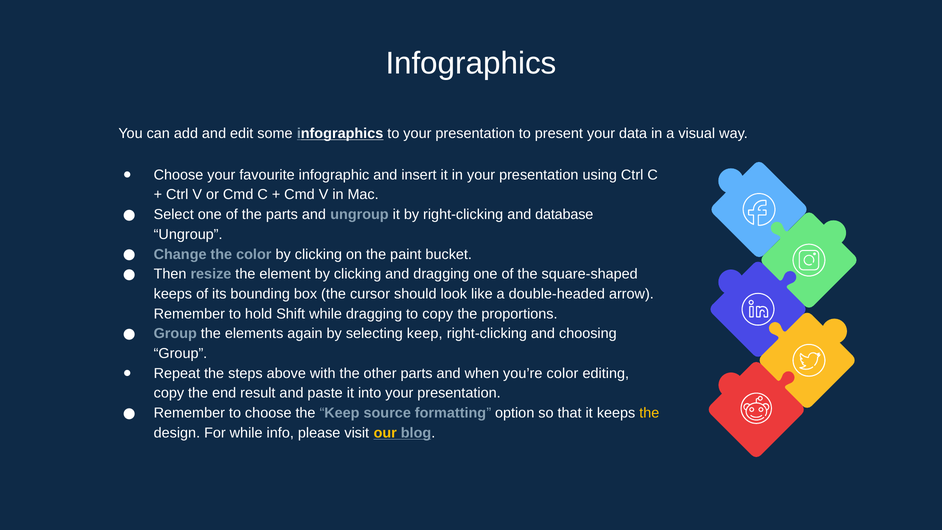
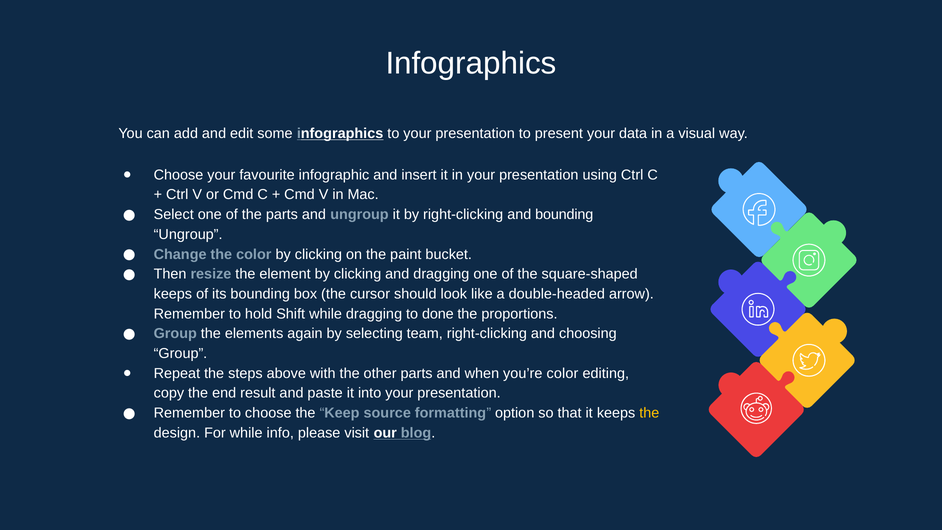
and database: database -> bounding
to copy: copy -> done
selecting keep: keep -> team
our colour: yellow -> white
